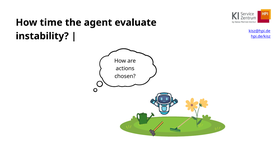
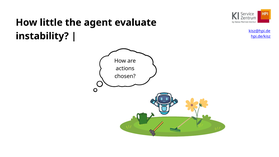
time: time -> little
